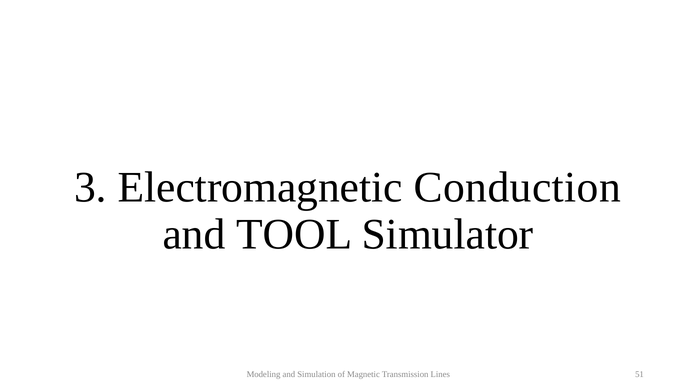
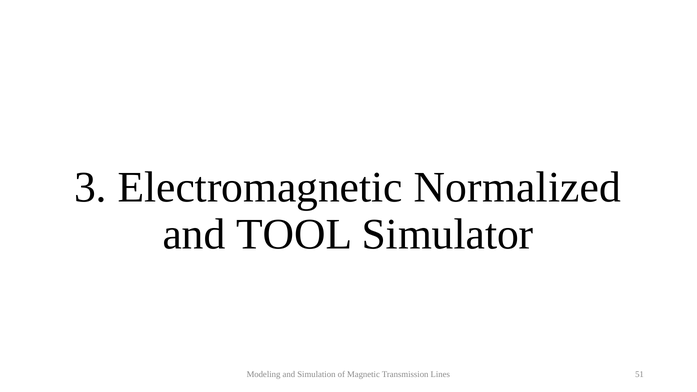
Conduction: Conduction -> Normalized
